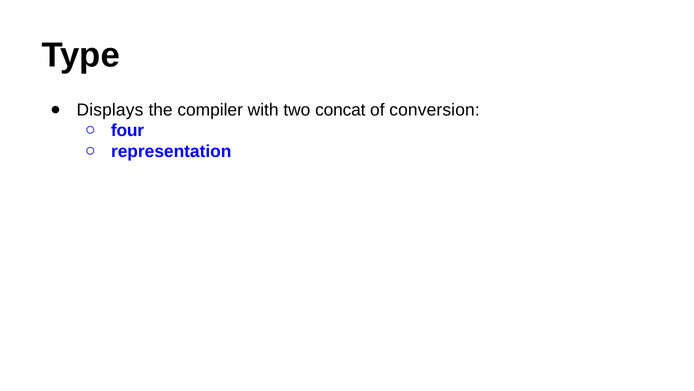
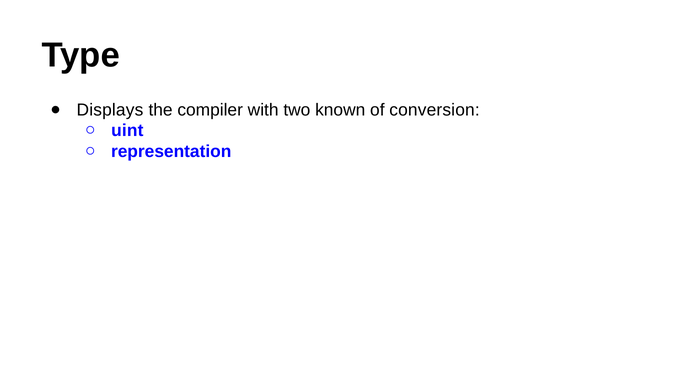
concat: concat -> known
four: four -> uint
